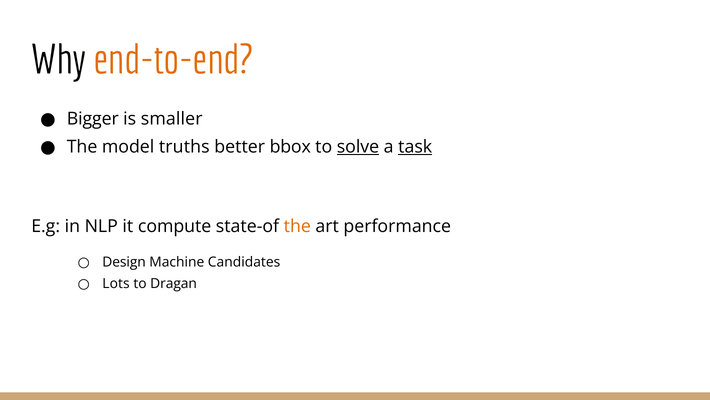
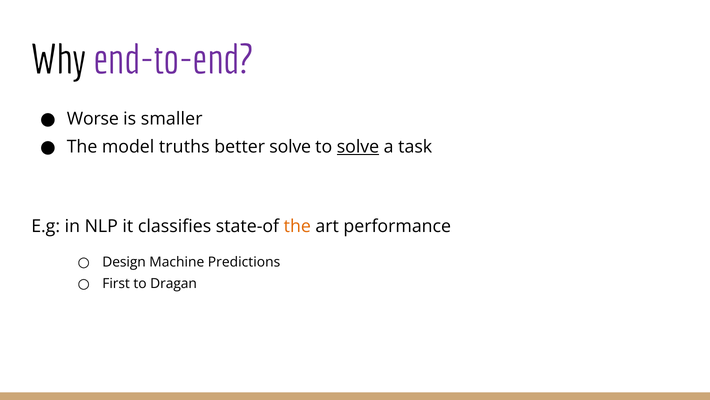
end-to-end colour: orange -> purple
Bigger: Bigger -> Worse
better bbox: bbox -> solve
task underline: present -> none
compute: compute -> classifies
Candidates: Candidates -> Predictions
Lots: Lots -> First
